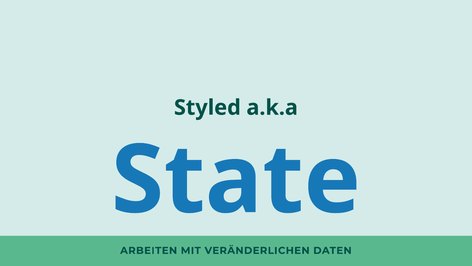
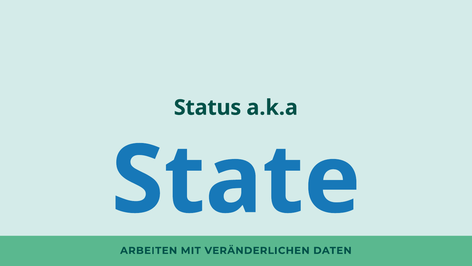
Styled: Styled -> Status
